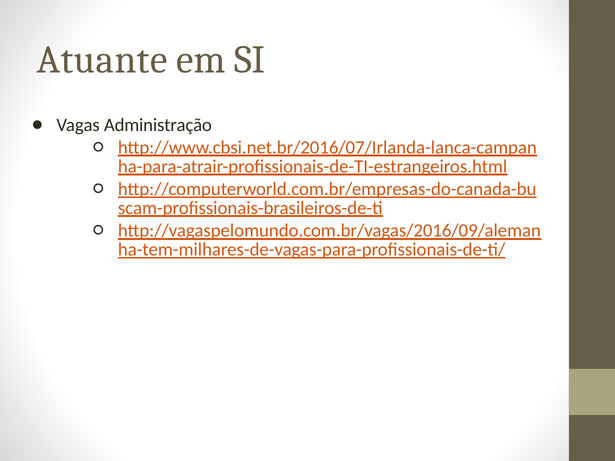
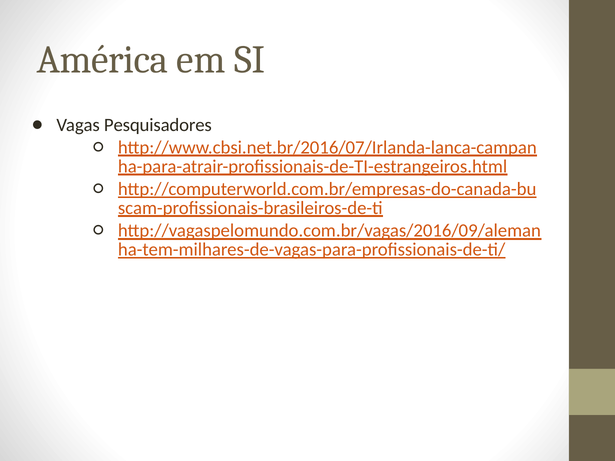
Atuante: Atuante -> América
Administração: Administração -> Pesquisadores
